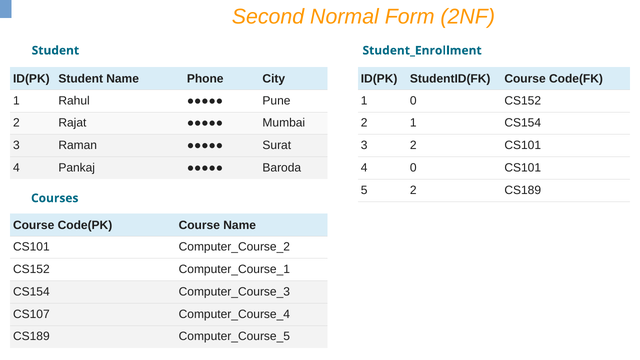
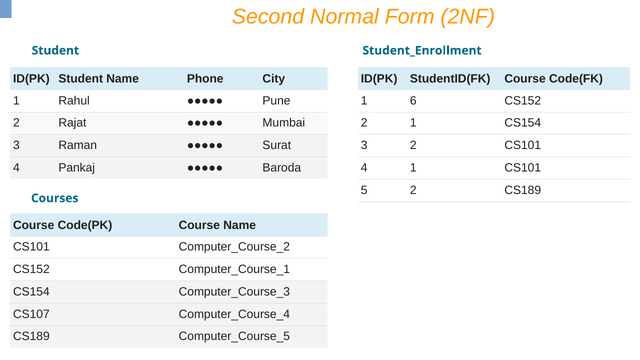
1 0: 0 -> 6
4 0: 0 -> 1
